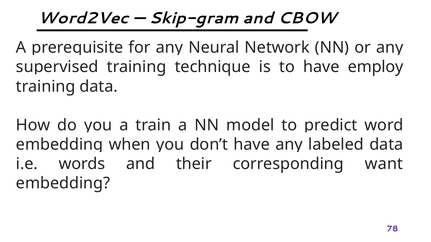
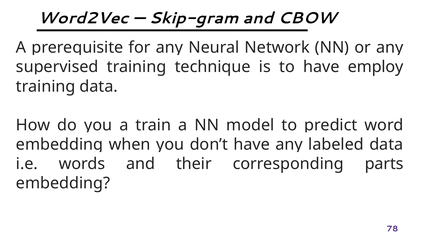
want: want -> parts
